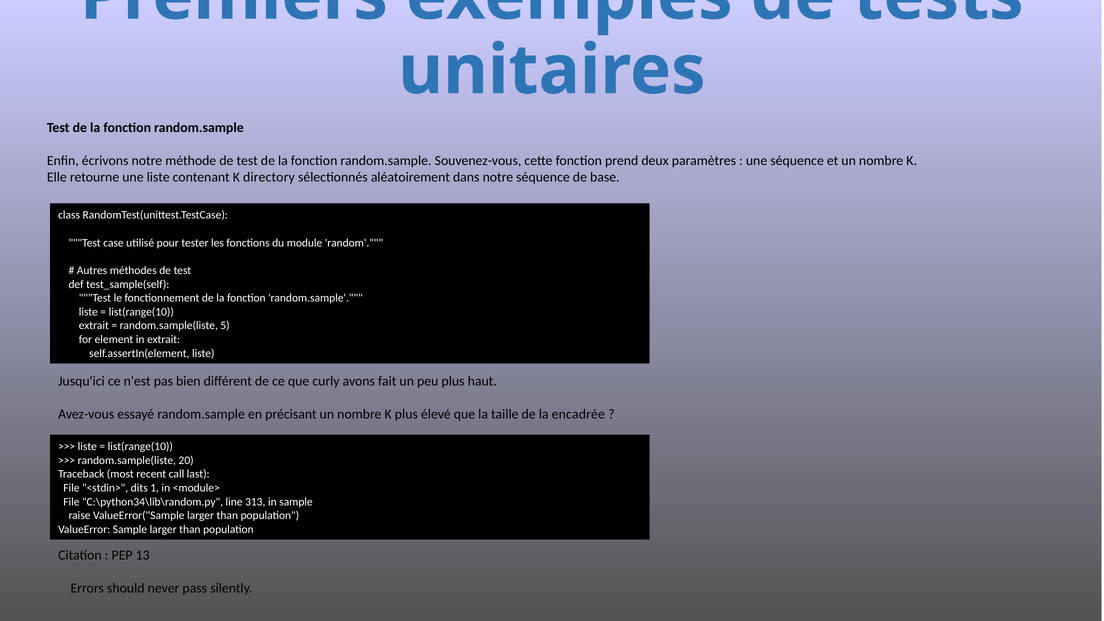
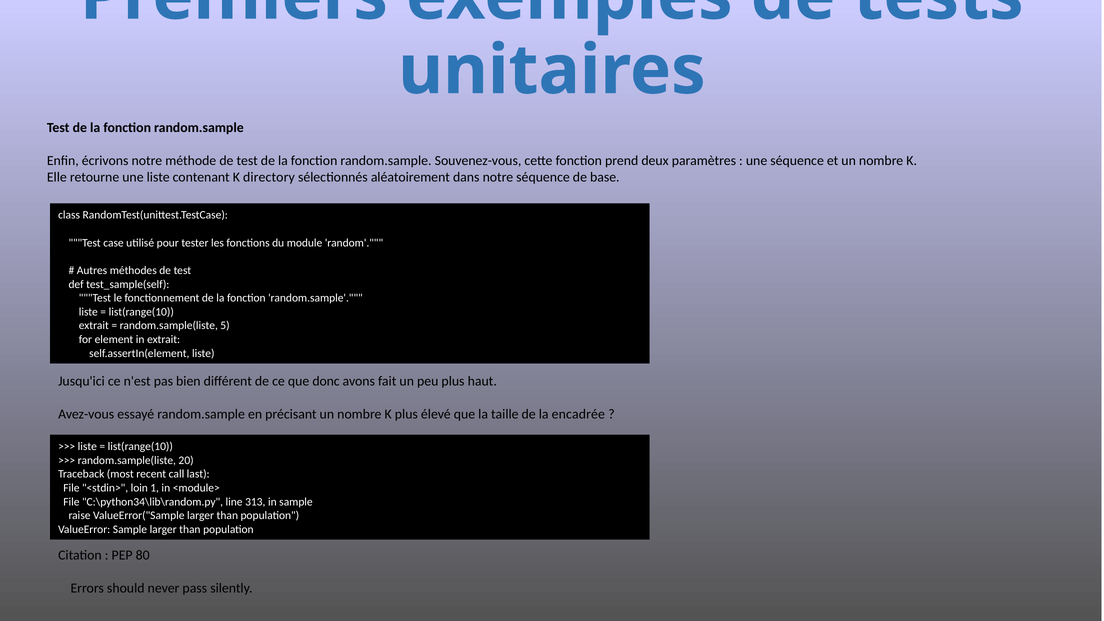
curly: curly -> donc
dits: dits -> loin
13: 13 -> 80
